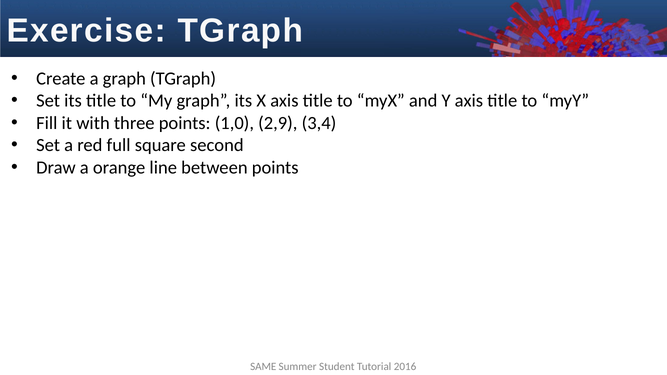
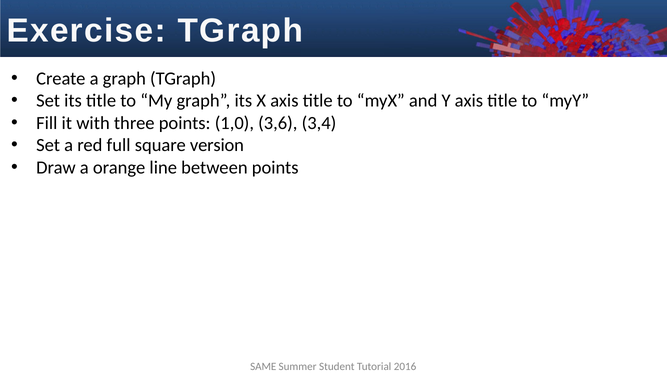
2,9: 2,9 -> 3,6
second: second -> version
